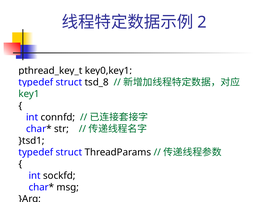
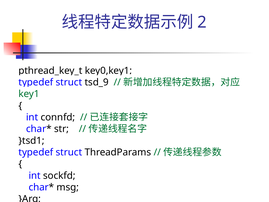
tsd_8: tsd_8 -> tsd_9
